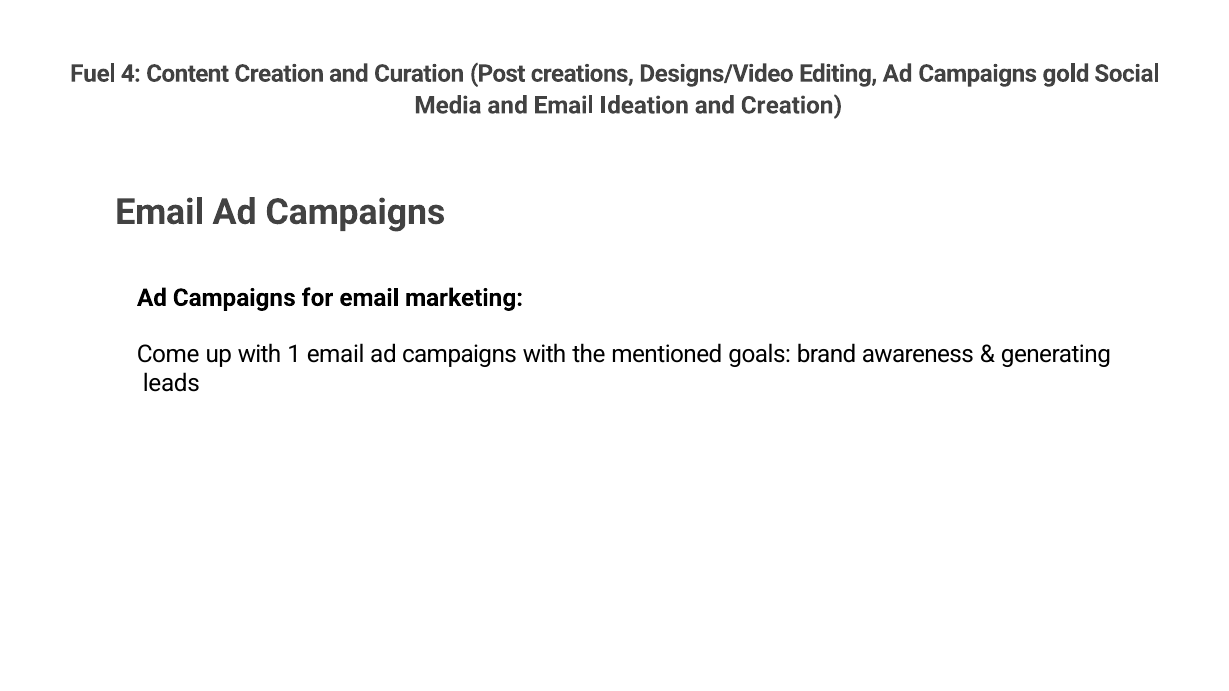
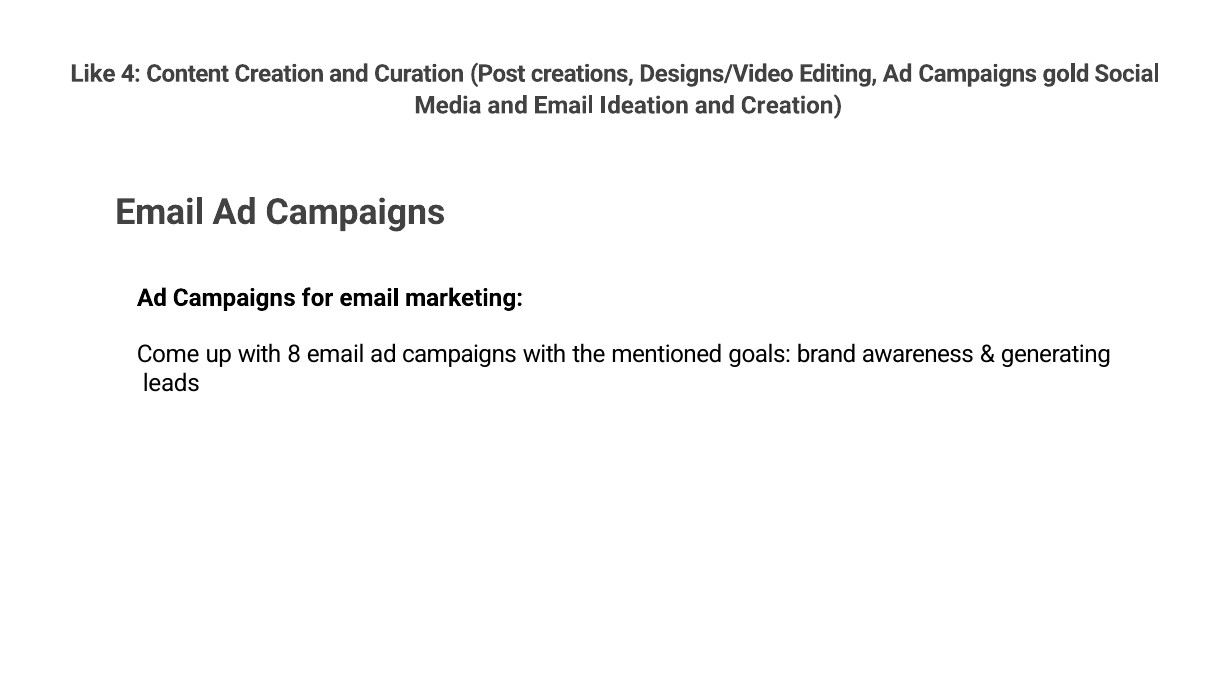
Fuel: Fuel -> Like
1: 1 -> 8
